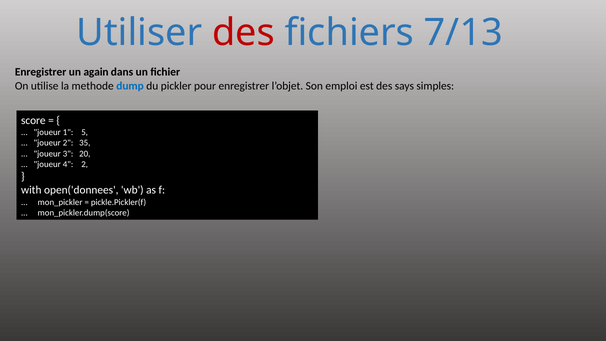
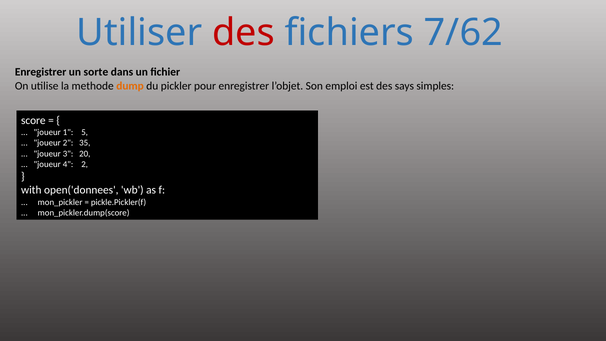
7/13: 7/13 -> 7/62
again: again -> sorte
dump colour: blue -> orange
